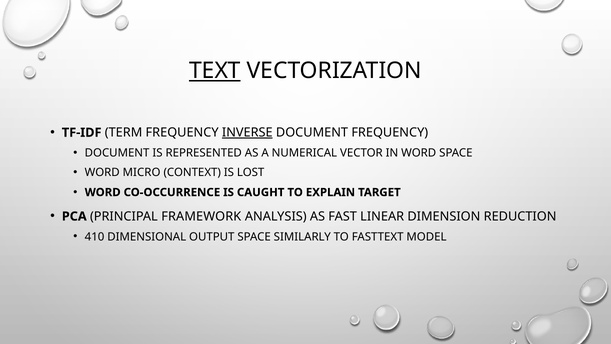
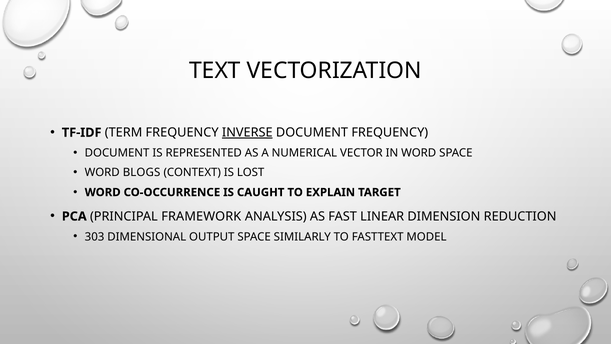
TEXT underline: present -> none
MICRO: MICRO -> BLOGS
410: 410 -> 303
